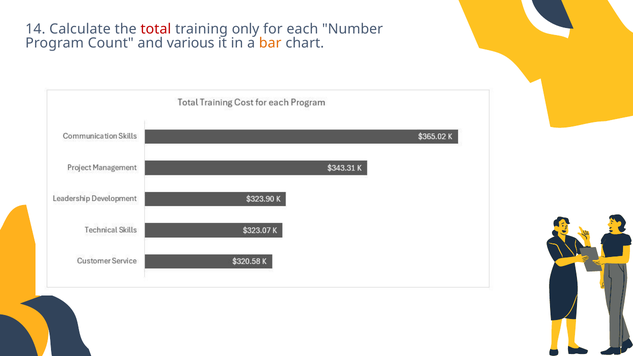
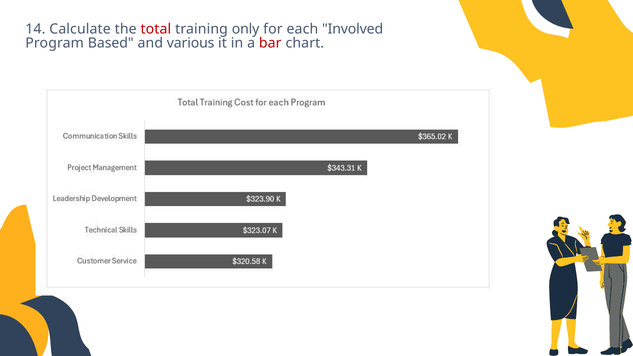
Number: Number -> Involved
Count: Count -> Based
bar colour: orange -> red
